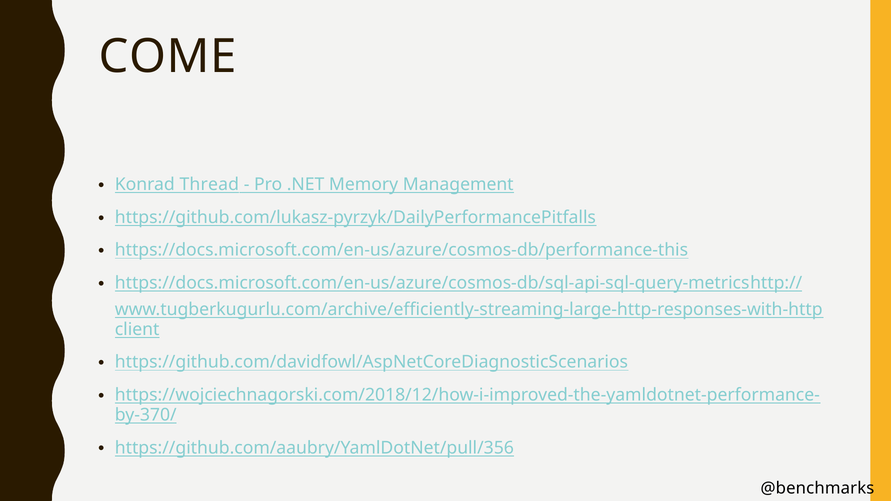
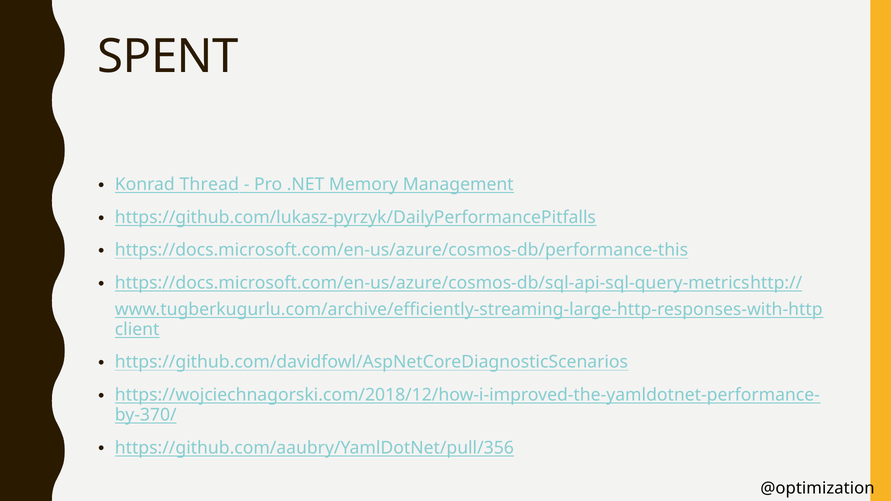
COME: COME -> SPENT
@benchmarks: @benchmarks -> @optimization
